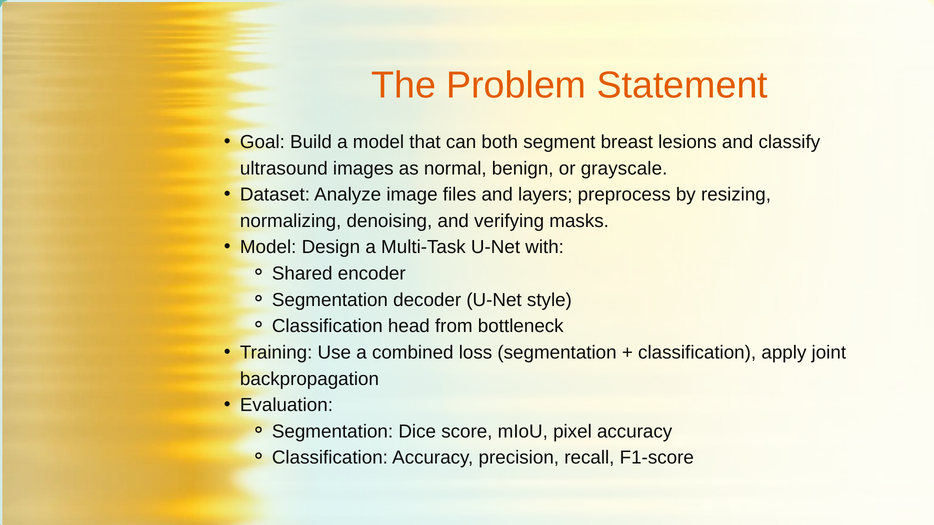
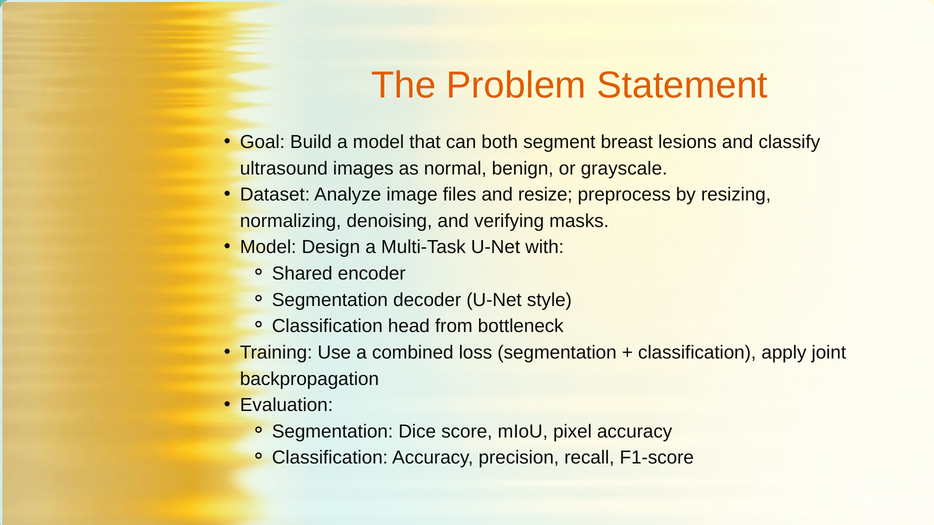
layers: layers -> resize
